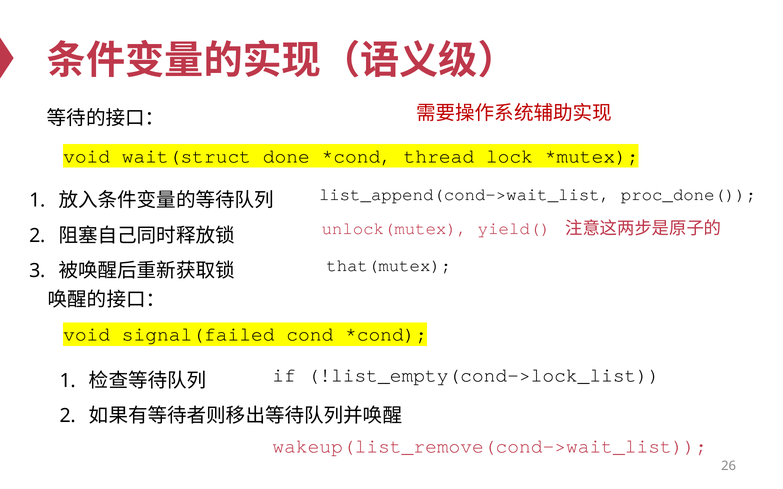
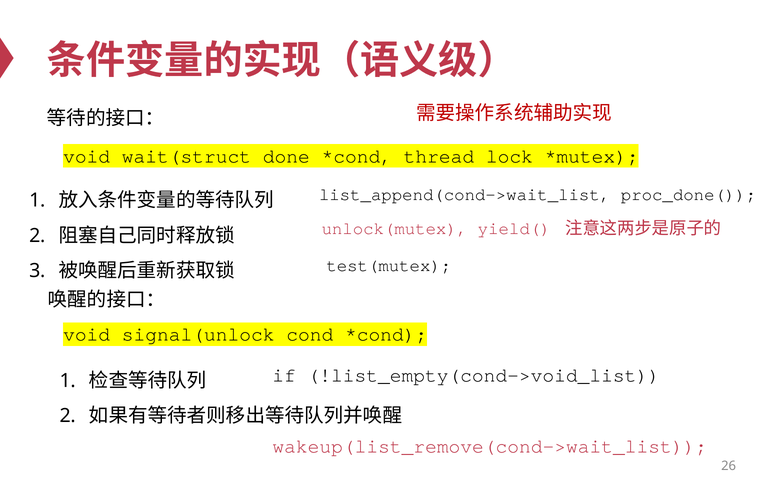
that(mutex: that(mutex -> test(mutex
signal(failed: signal(failed -> signal(unlock
!list_empty(cond->lock_list: !list_empty(cond->lock_list -> !list_empty(cond->void_list
